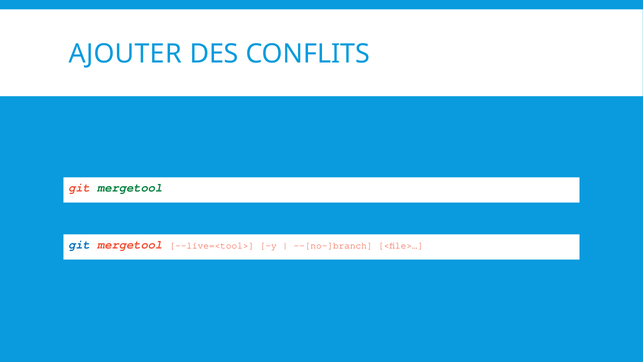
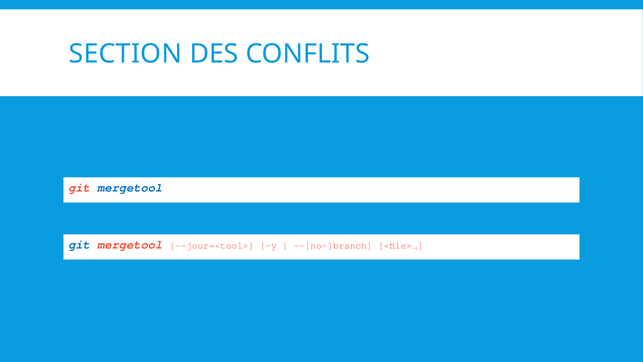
AJOUTER: AJOUTER -> SECTION
mergetool at (130, 188) colour: green -> blue
--live=<tool>: --live=<tool> -> --jour=<tool>
